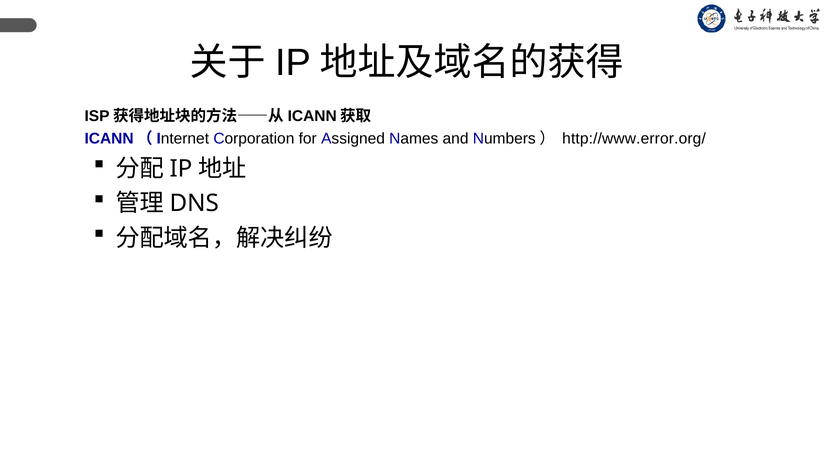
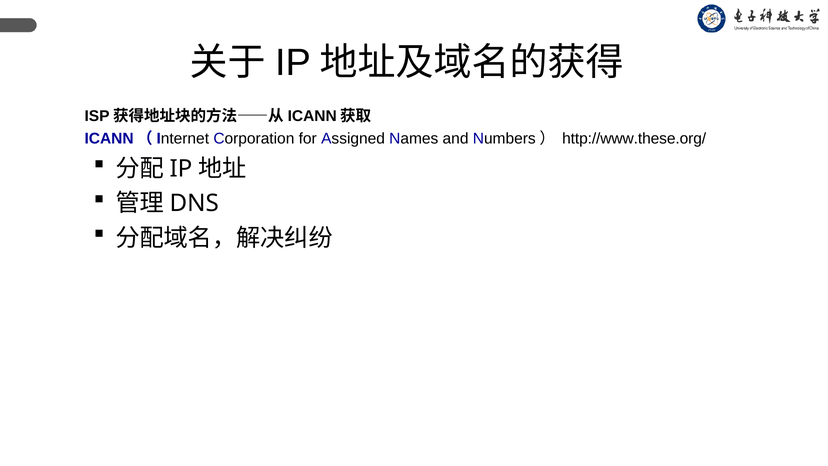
http://www.error.org/: http://www.error.org/ -> http://www.these.org/
